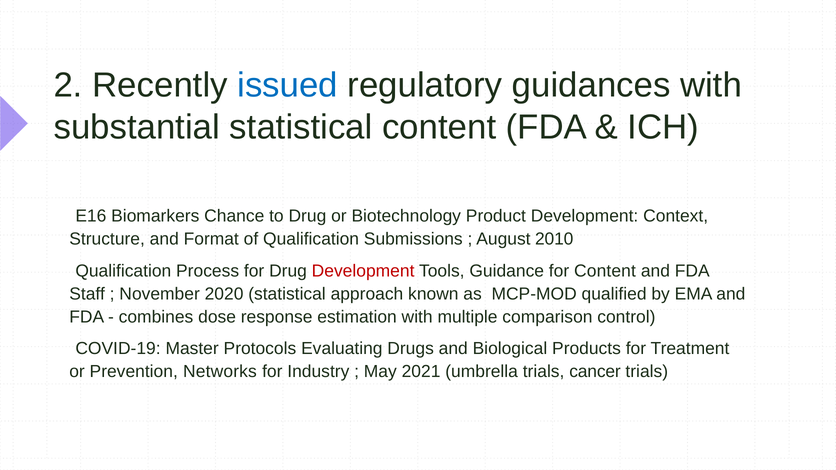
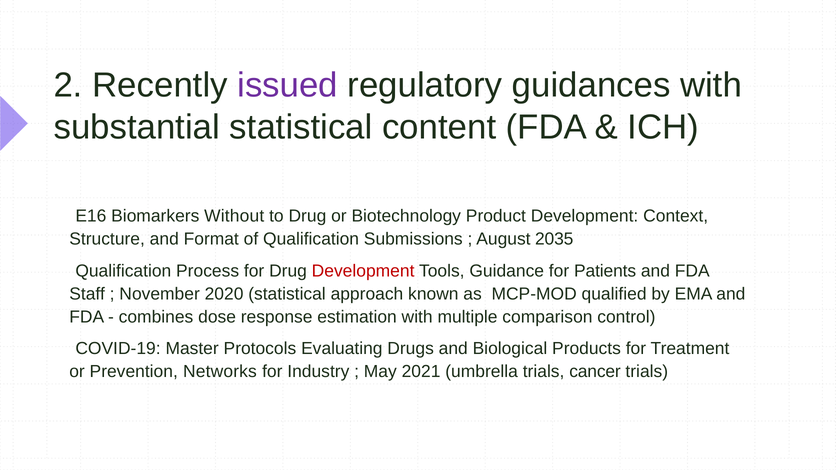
issued colour: blue -> purple
Chance: Chance -> Without
2010: 2010 -> 2035
for Content: Content -> Patients
